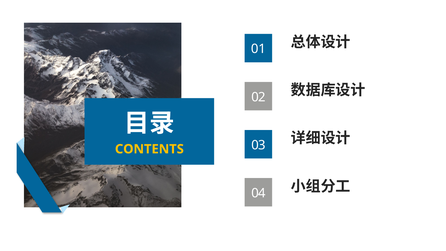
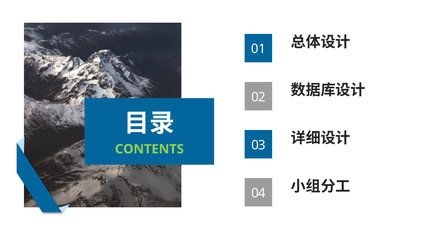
CONTENTS colour: yellow -> light green
